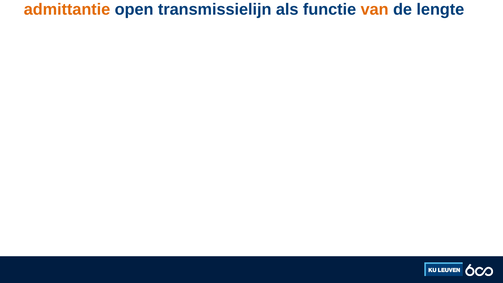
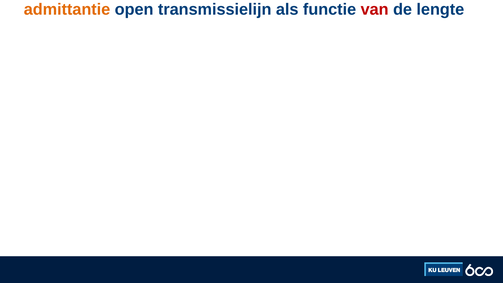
van colour: orange -> red
